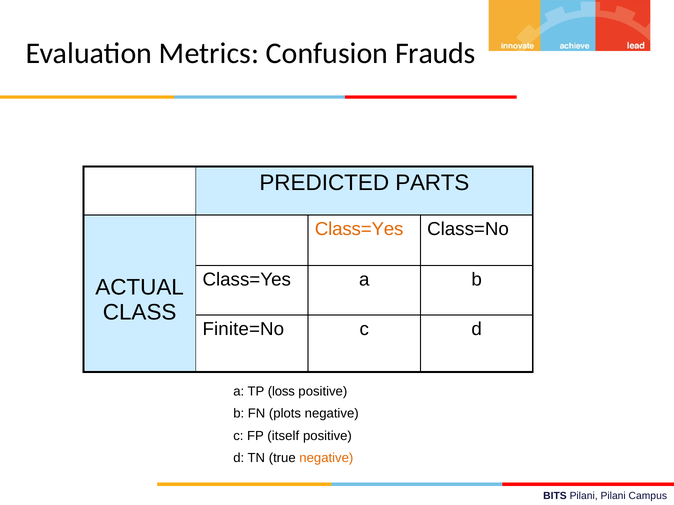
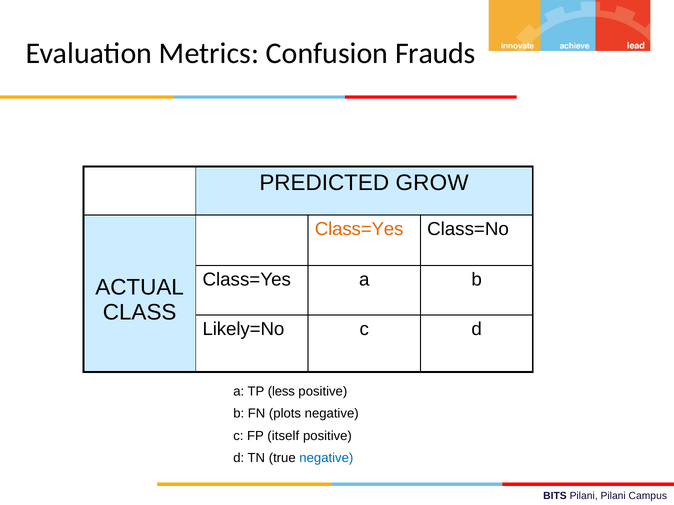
PARTS: PARTS -> GROW
Finite=No: Finite=No -> Likely=No
loss: loss -> less
negative at (326, 459) colour: orange -> blue
